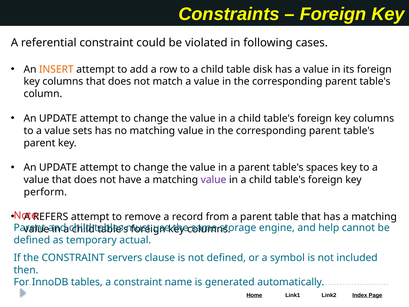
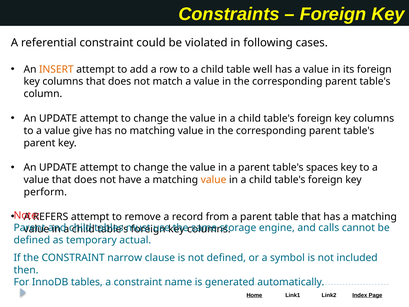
disk: disk -> well
sets: sets -> give
value at (214, 180) colour: purple -> orange
help: help -> calls
servers: servers -> narrow
